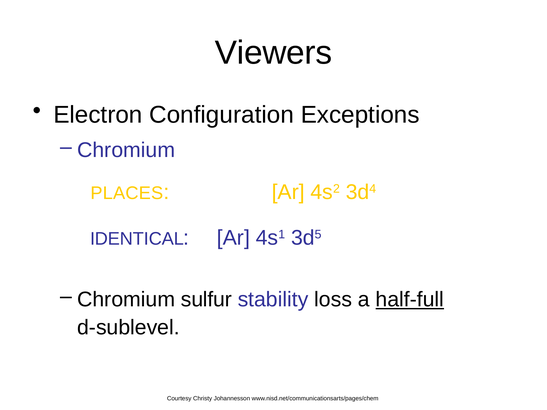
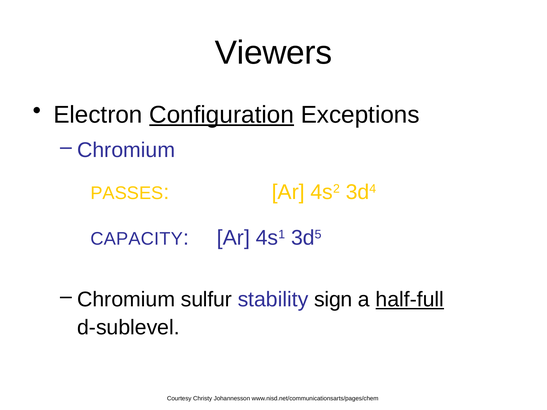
Configuration underline: none -> present
PLACES: PLACES -> PASSES
IDENTICAL: IDENTICAL -> CAPACITY
loss: loss -> sign
